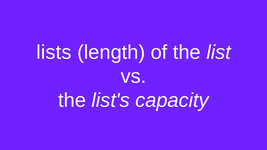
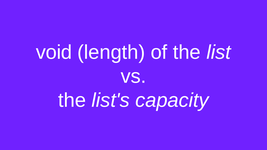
lists: lists -> void
